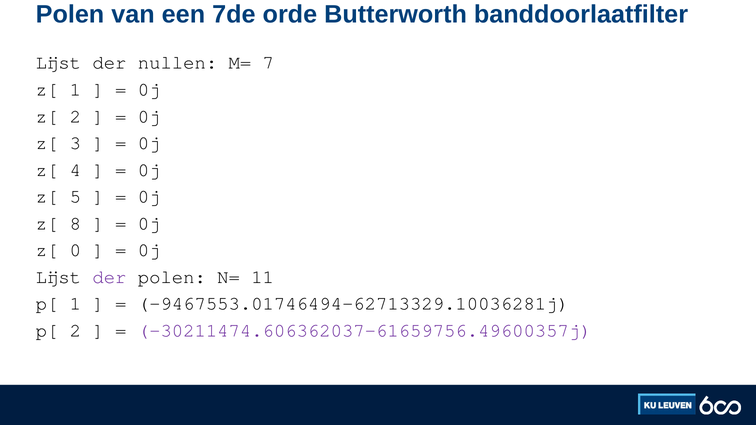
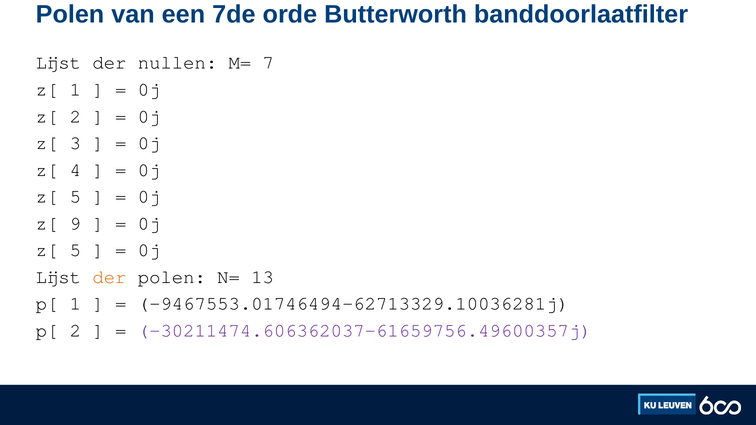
8: 8 -> 9
0 at (75, 250): 0 -> 5
der at (109, 277) colour: purple -> orange
11: 11 -> 13
